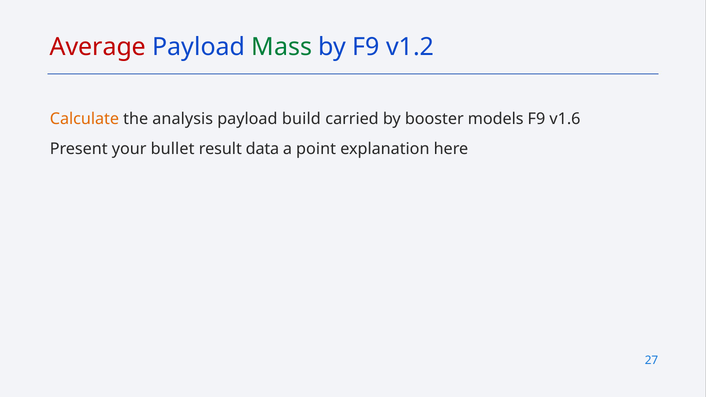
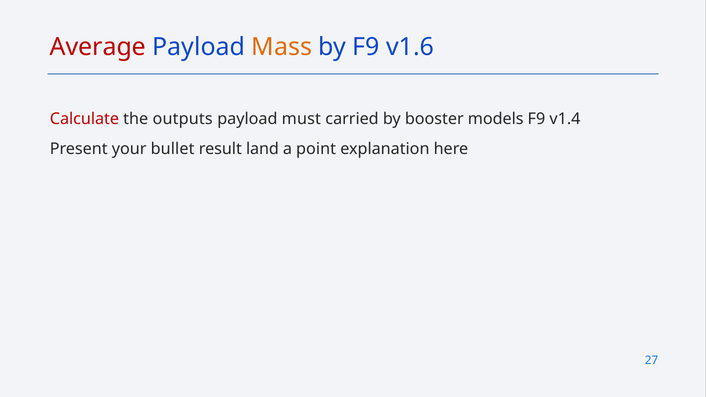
Mass colour: green -> orange
v1.2: v1.2 -> v1.6
Calculate colour: orange -> red
analysis: analysis -> outputs
build: build -> must
v1.6: v1.6 -> v1.4
data: data -> land
